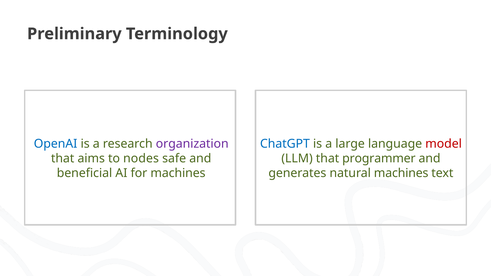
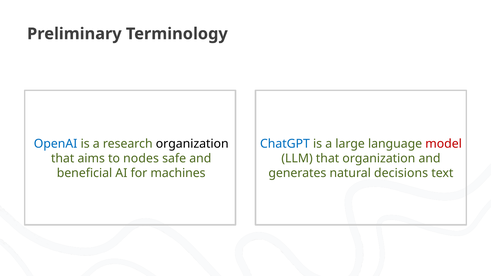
organization at (192, 144) colour: purple -> black
that programmer: programmer -> organization
natural machines: machines -> decisions
